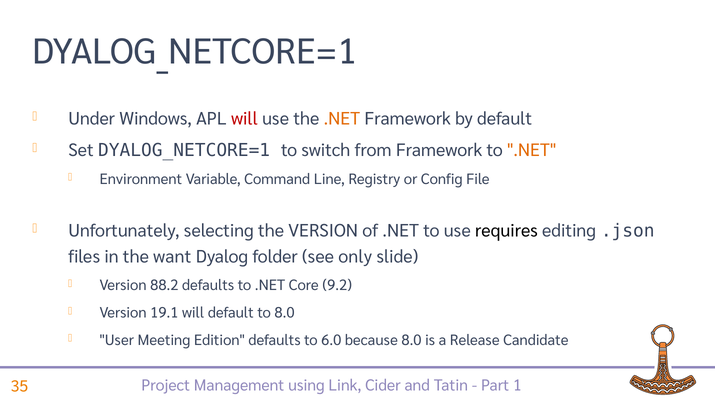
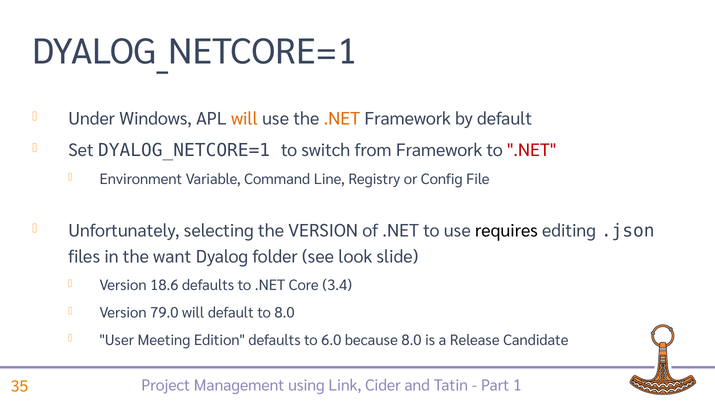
will at (244, 119) colour: red -> orange
.NET at (532, 150) colour: orange -> red
only: only -> look
88.2: 88.2 -> 18.6
9.2: 9.2 -> 3.4
19.1: 19.1 -> 79.0
